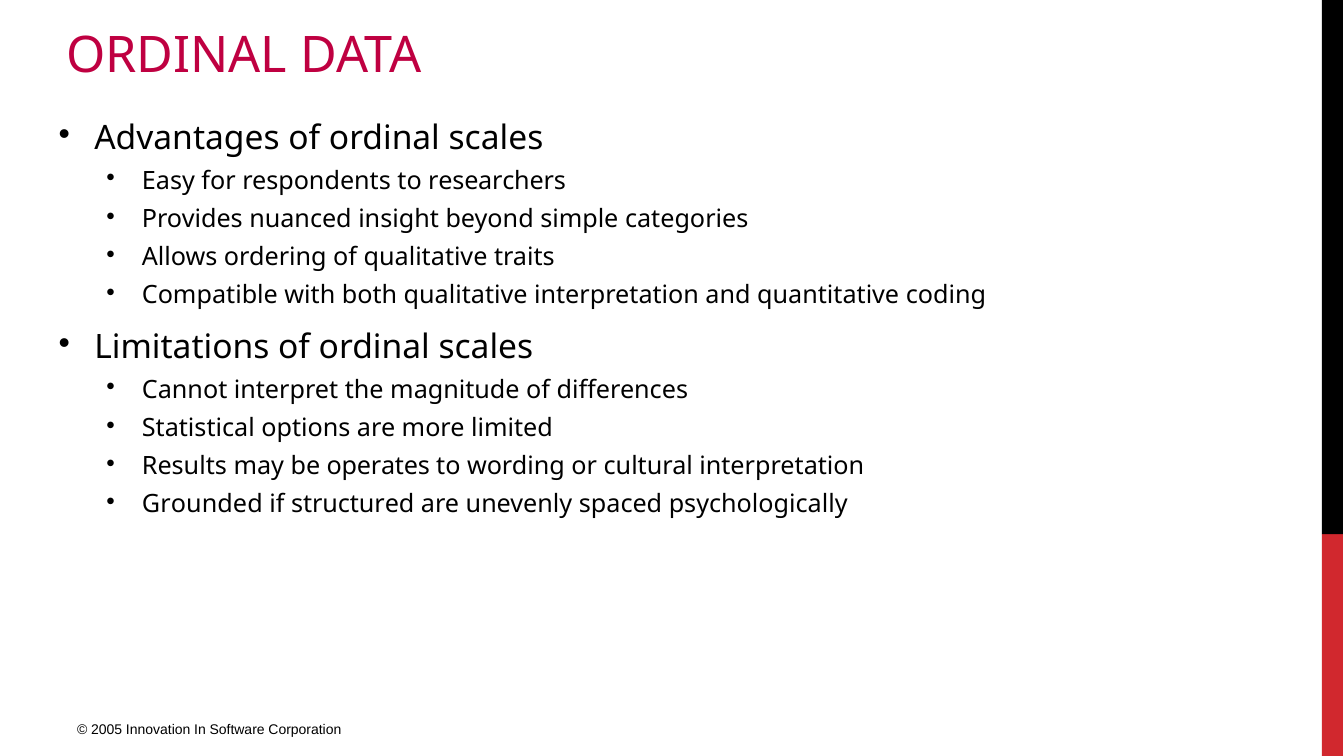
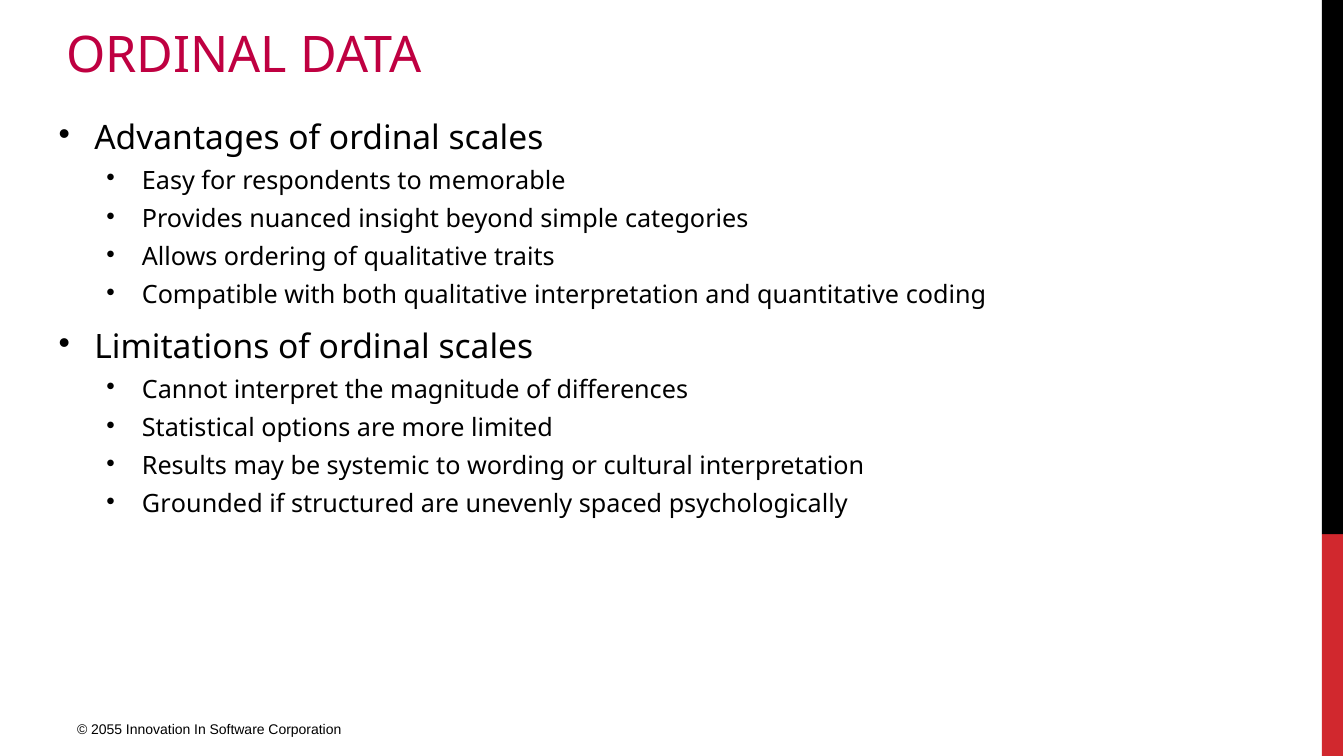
researchers: researchers -> memorable
operates: operates -> systemic
2005: 2005 -> 2055
